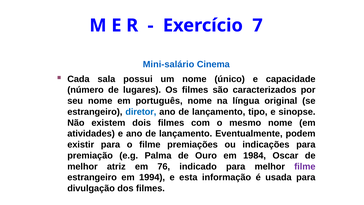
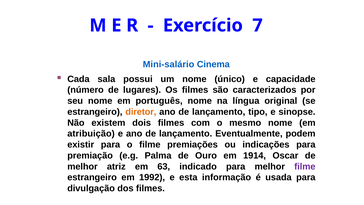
diretor colour: blue -> orange
atividades: atividades -> atribuição
1984: 1984 -> 1914
76: 76 -> 63
1994: 1994 -> 1992
